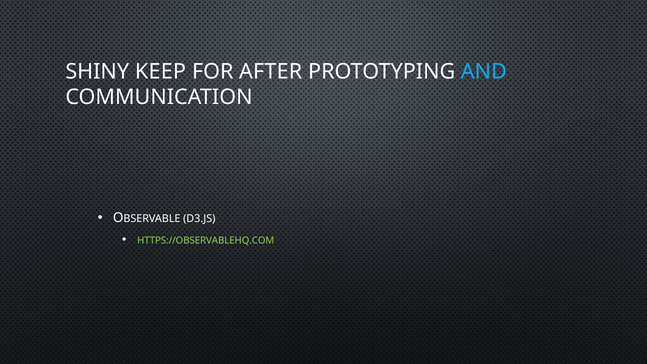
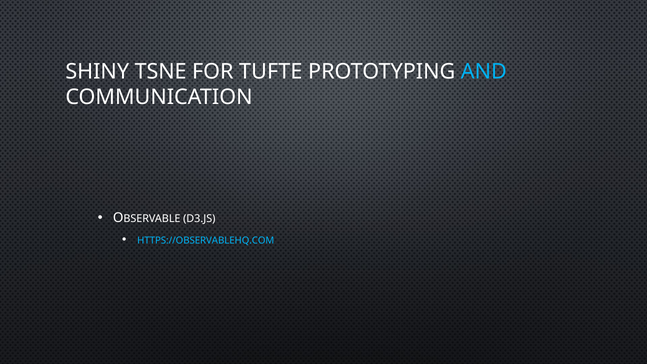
KEEP: KEEP -> TSNE
AFTER: AFTER -> TUFTE
HTTPS://OBSERVABLEHQ.COM colour: light green -> light blue
